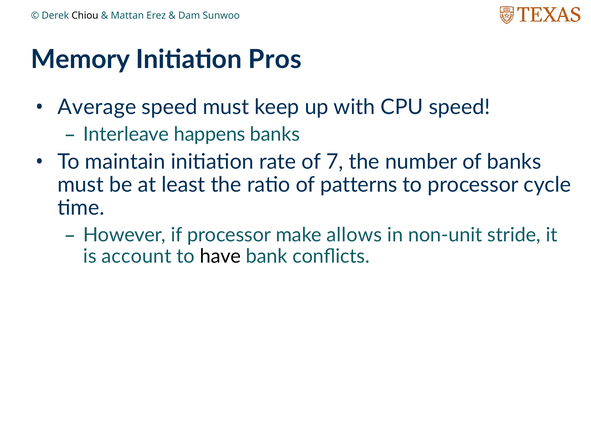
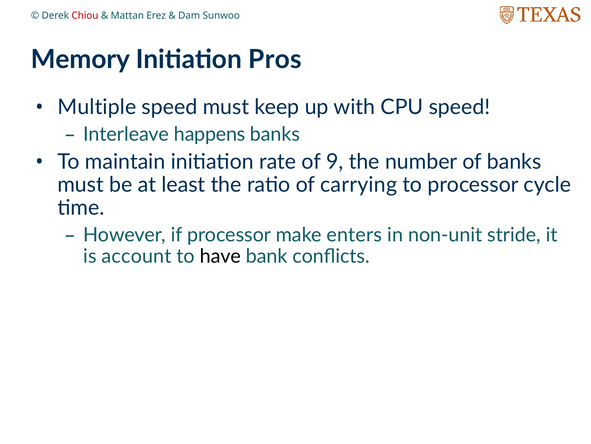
Chiou colour: black -> red
Average: Average -> Multiple
7: 7 -> 9
patterns: patterns -> carrying
allows: allows -> enters
